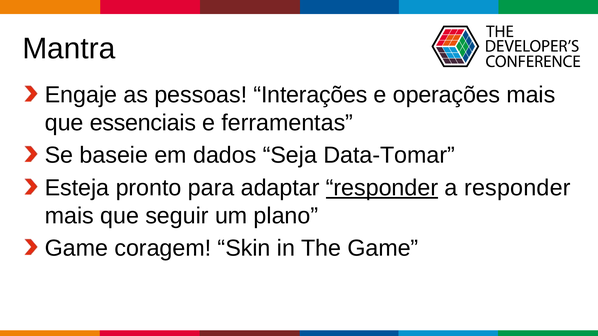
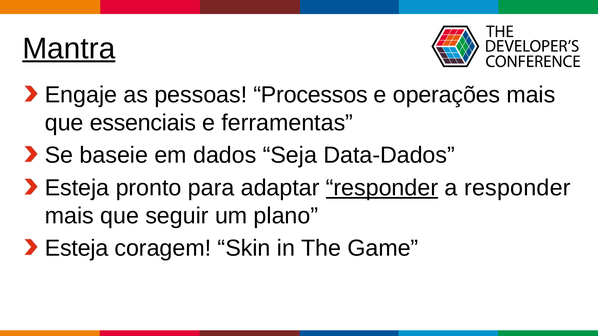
Mantra underline: none -> present
Interações: Interações -> Processos
Data-Tomar: Data-Tomar -> Data-Dados
Game at (76, 249): Game -> Esteja
